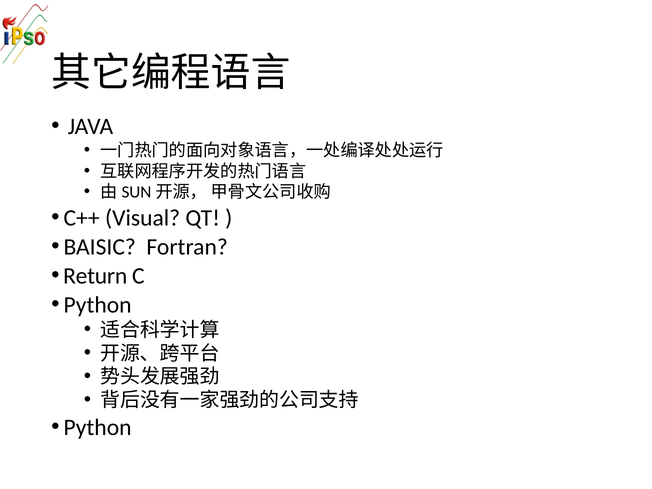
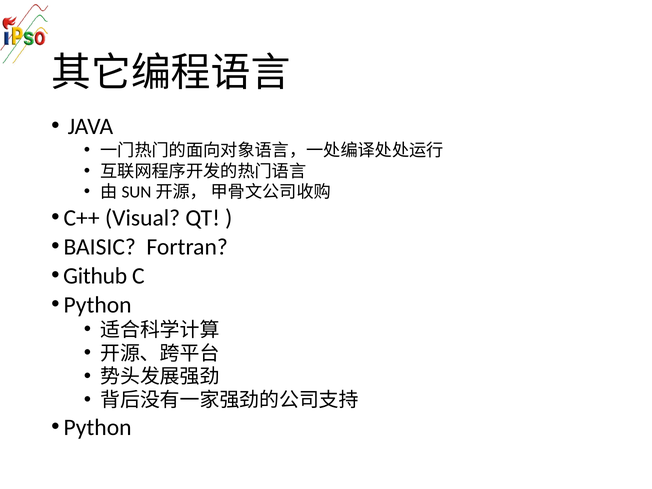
Return: Return -> Github
